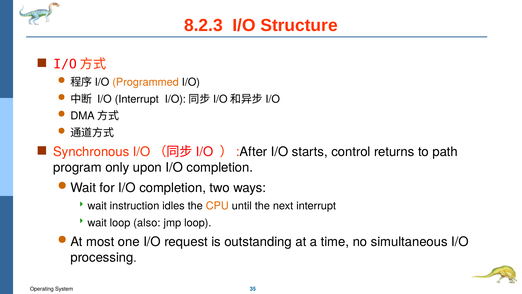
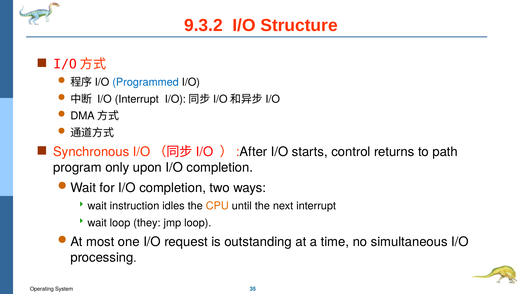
8.2.3: 8.2.3 -> 9.3.2
Programmed colour: orange -> blue
also: also -> they
